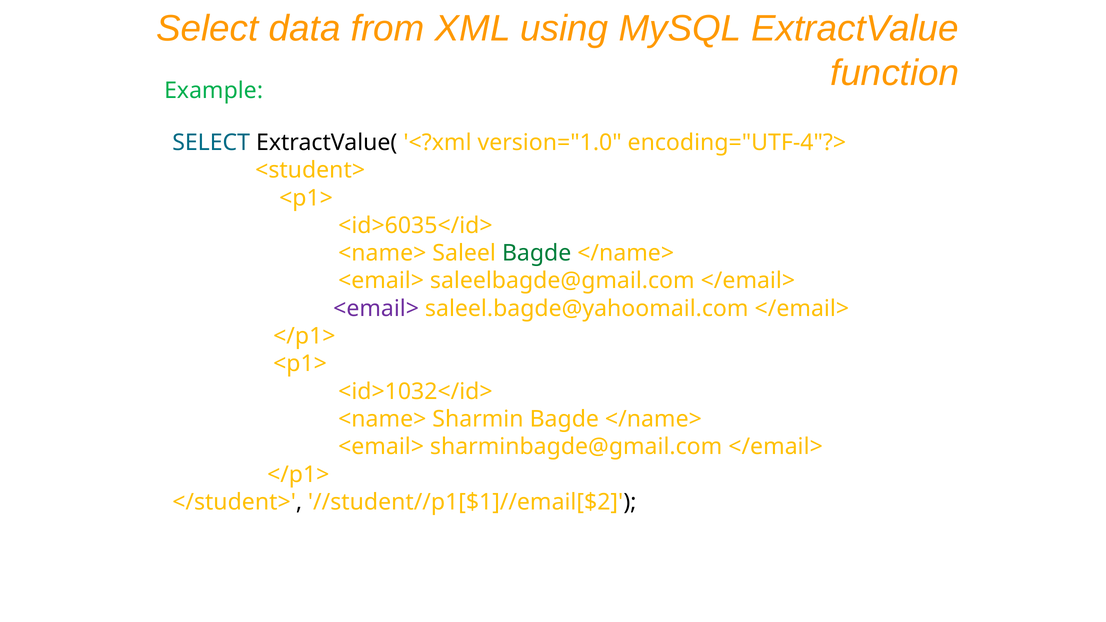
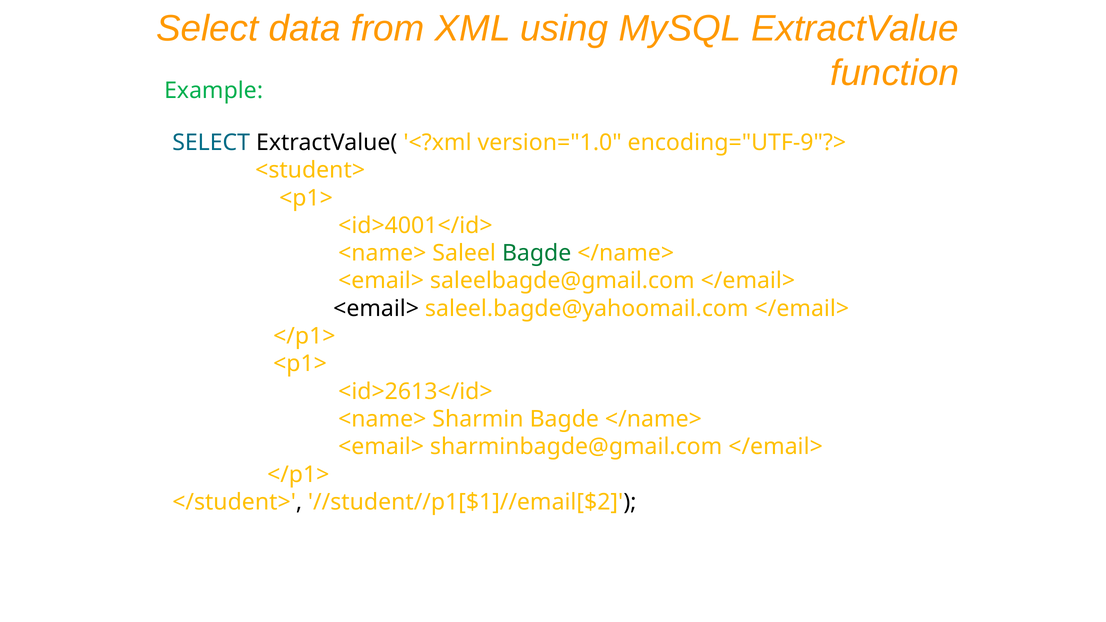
encoding="UTF-4"?>: encoding="UTF-4"?> -> encoding="UTF-9"?>
<id>6035</id>: <id>6035</id> -> <id>4001</id>
<email> at (376, 309) colour: purple -> black
<id>1032</id>: <id>1032</id> -> <id>2613</id>
